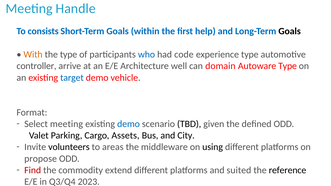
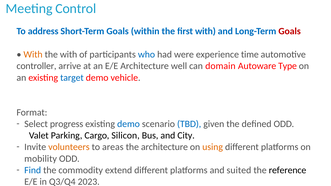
Handle: Handle -> Control
consists: consists -> address
first help: help -> with
Goals at (290, 31) colour: black -> red
the type: type -> with
code: code -> were
experience type: type -> time
Select meeting: meeting -> progress
TBD colour: black -> blue
Assets: Assets -> Silicon
volunteers colour: black -> orange
the middleware: middleware -> architecture
using colour: black -> orange
propose: propose -> mobility
Find colour: red -> blue
